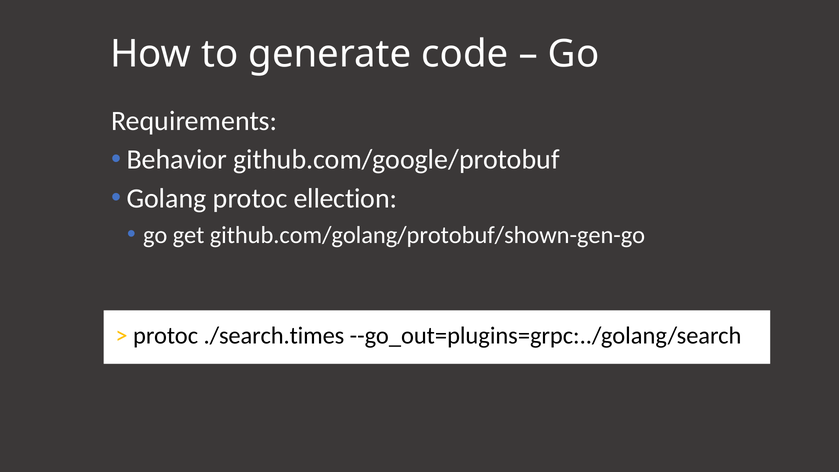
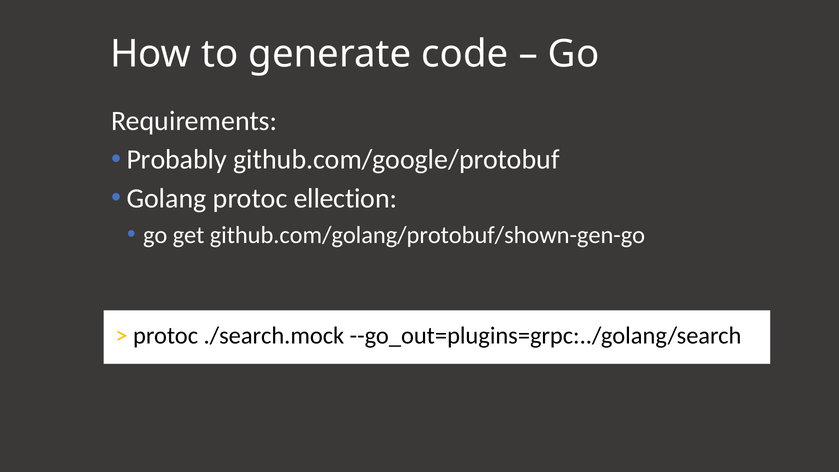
Behavior: Behavior -> Probably
./search.times: ./search.times -> ./search.mock
